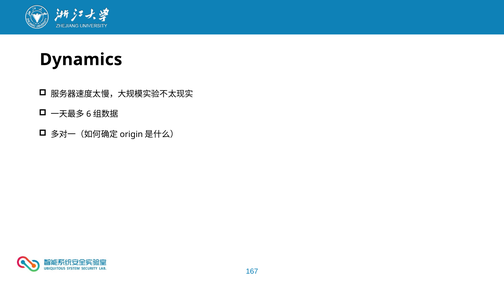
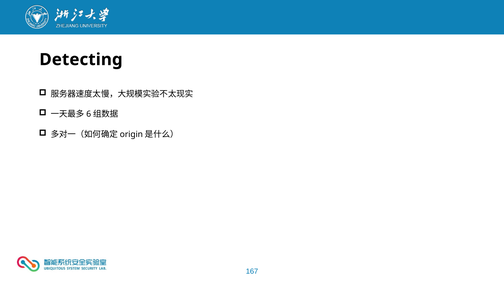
Dynamics: Dynamics -> Detecting
